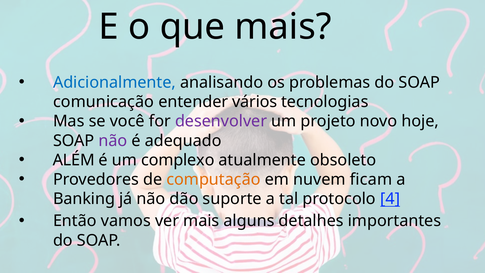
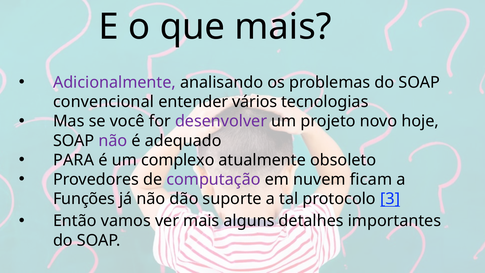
Adicionalmente colour: blue -> purple
comunicação: comunicação -> convencional
ALÉM: ALÉM -> PARA
computação colour: orange -> purple
Banking: Banking -> Funções
4: 4 -> 3
